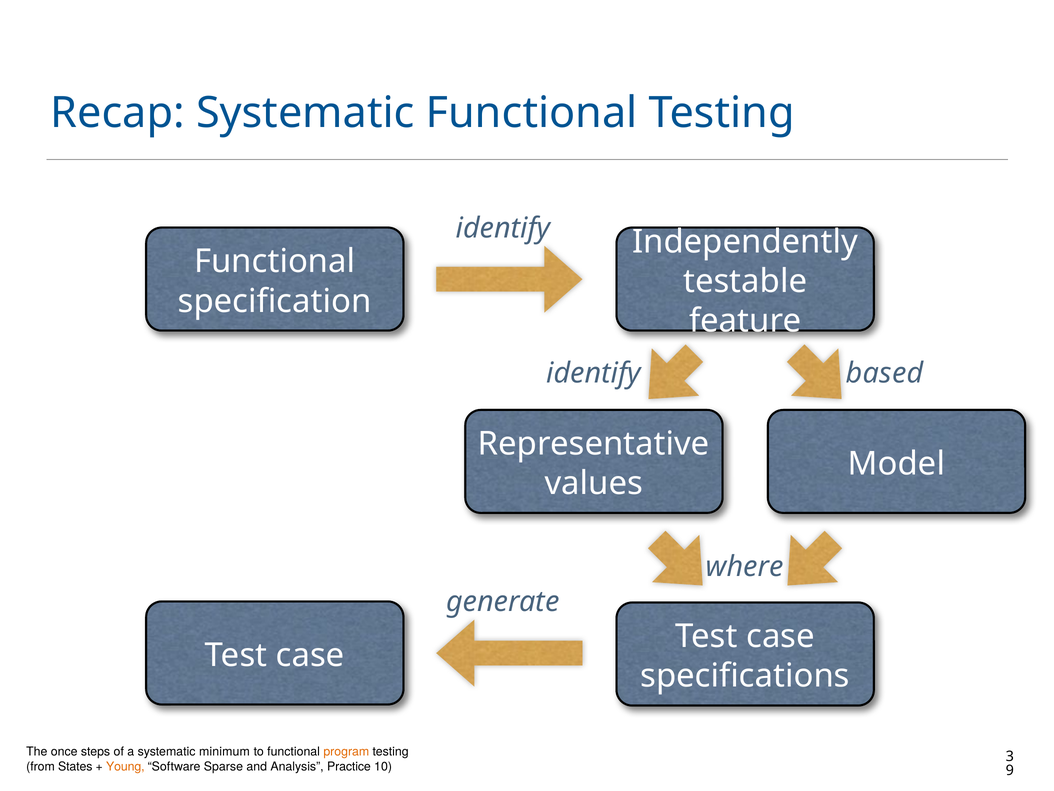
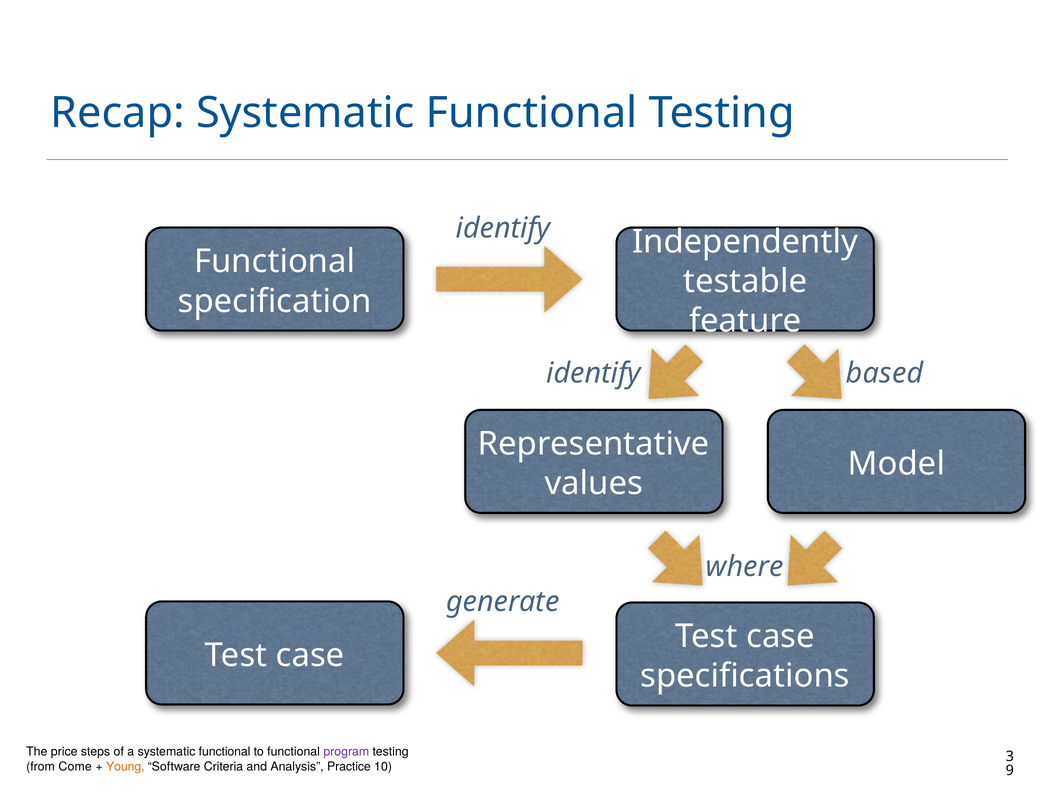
once: once -> price
a systematic minimum: minimum -> functional
program colour: orange -> purple
States: States -> Come
Sparse: Sparse -> Criteria
